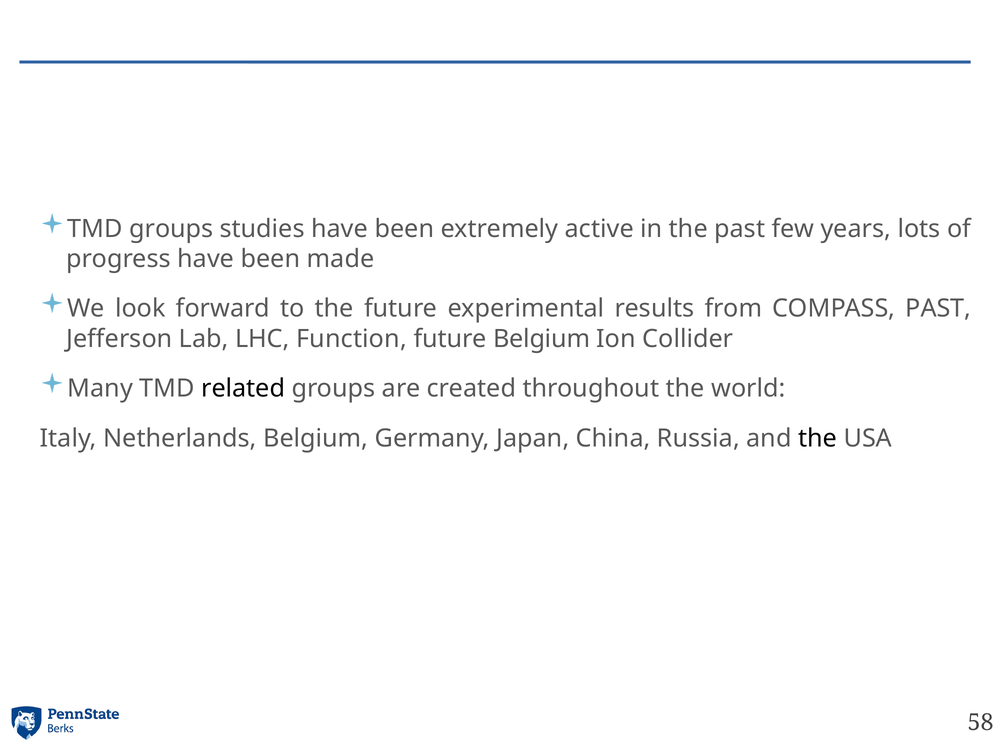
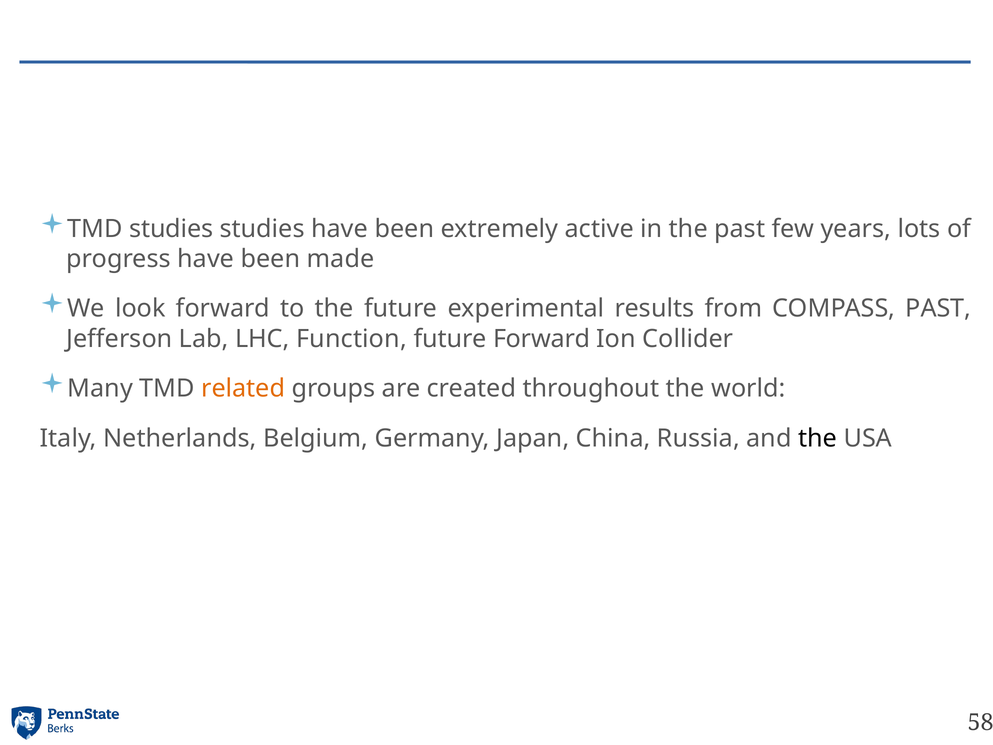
TMD groups: groups -> studies
future Belgium: Belgium -> Forward
related colour: black -> orange
